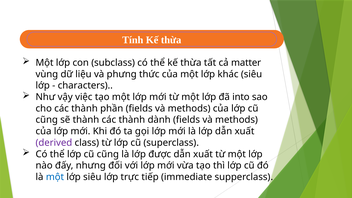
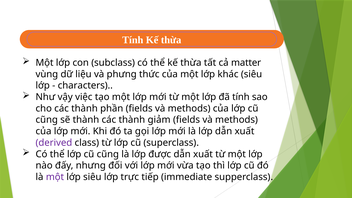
đã into: into -> tính
dành: dành -> giảm
một at (55, 177) colour: blue -> purple
